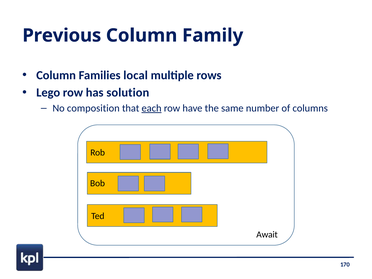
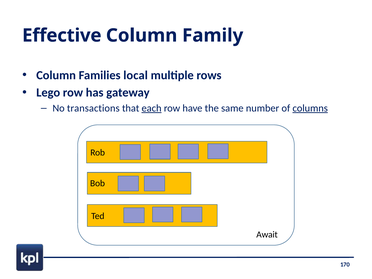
Previous: Previous -> Effective
solution: solution -> gateway
composition: composition -> transactions
columns underline: none -> present
